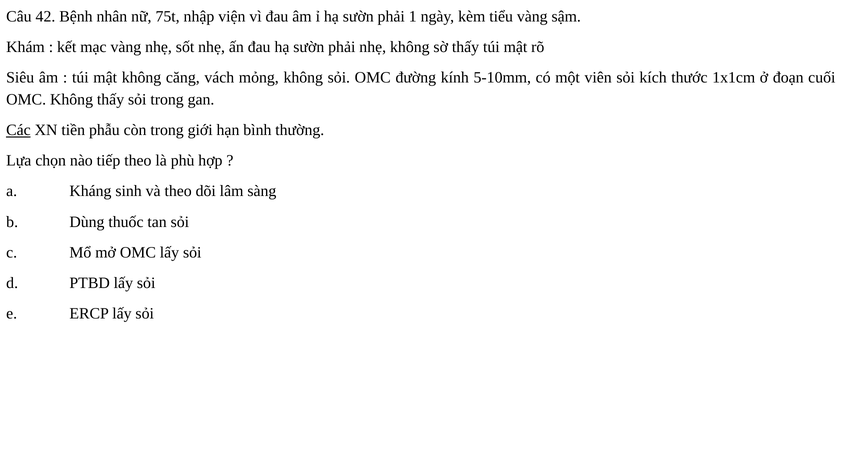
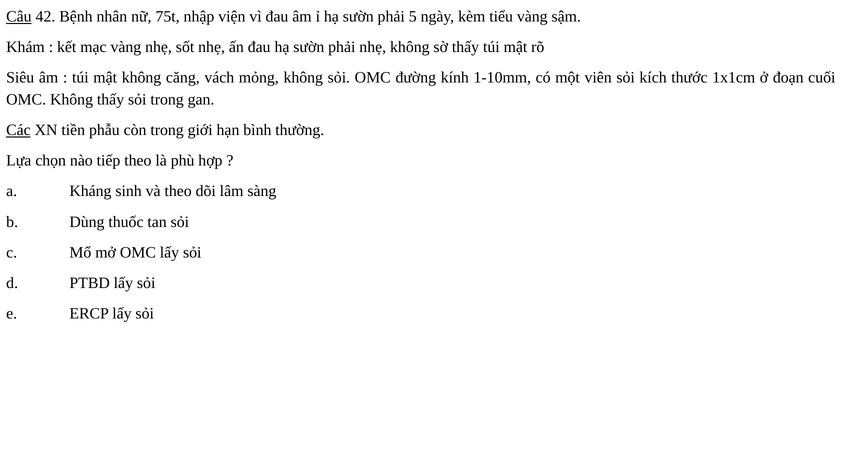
Câu underline: none -> present
1: 1 -> 5
5-10mm: 5-10mm -> 1-10mm
